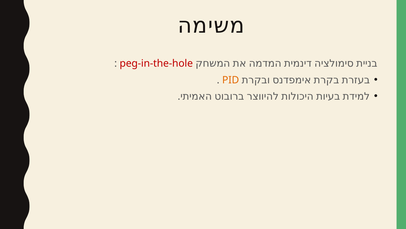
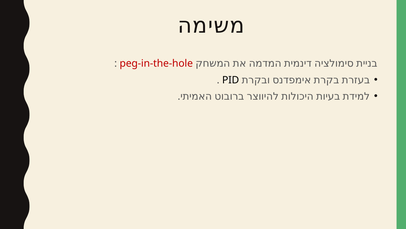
PID colour: orange -> black
